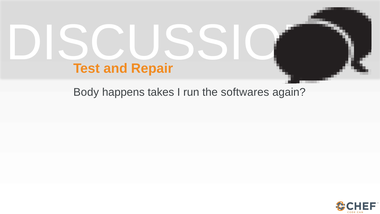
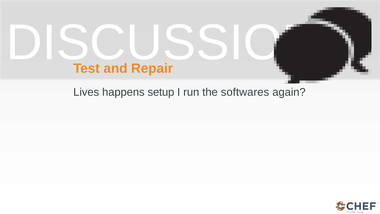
Body: Body -> Lives
takes: takes -> setup
